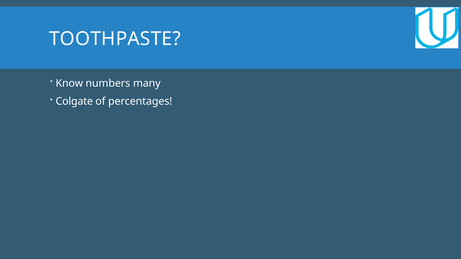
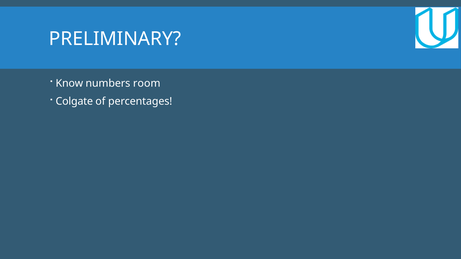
TOOTHPASTE: TOOTHPASTE -> PRELIMINARY
many: many -> room
